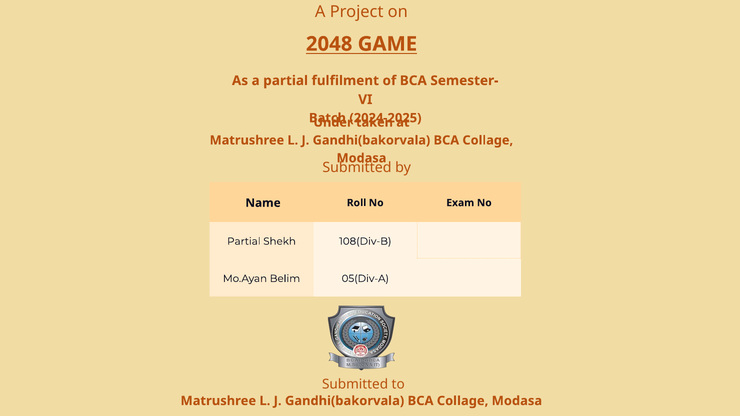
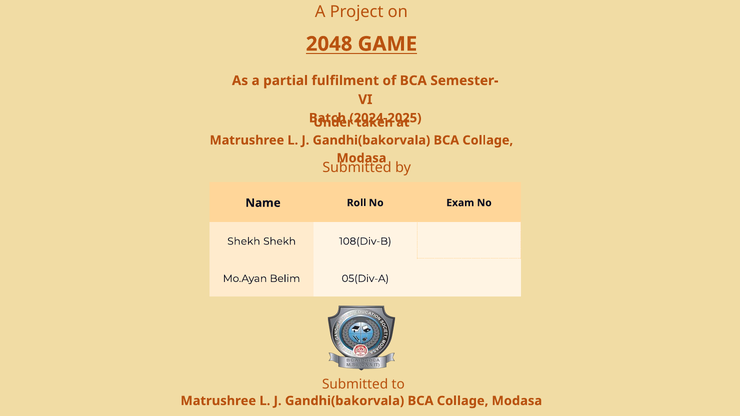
Partial at (244, 241): Partial -> Shekh
